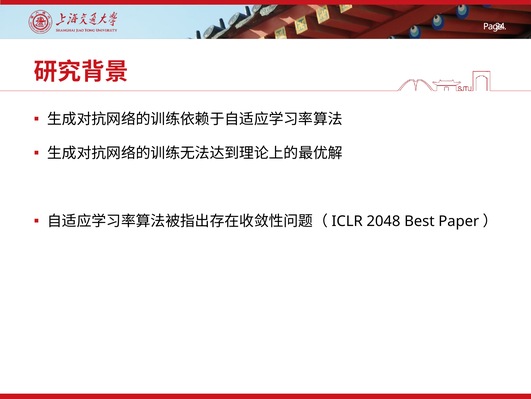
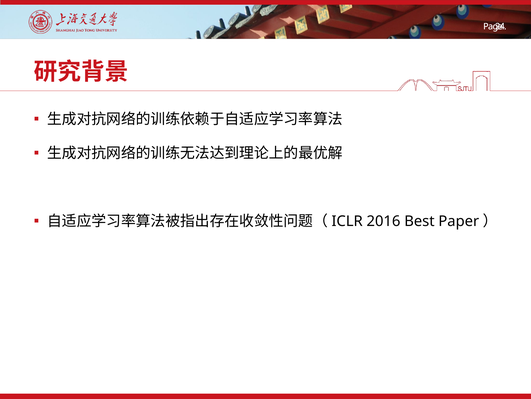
2048: 2048 -> 2016
